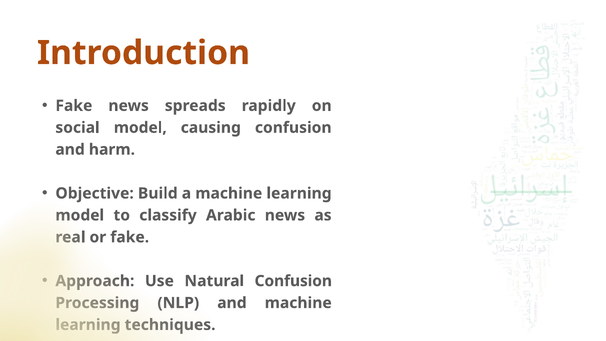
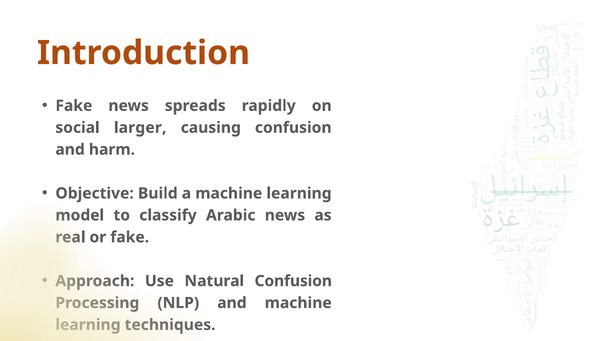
social model: model -> larger
